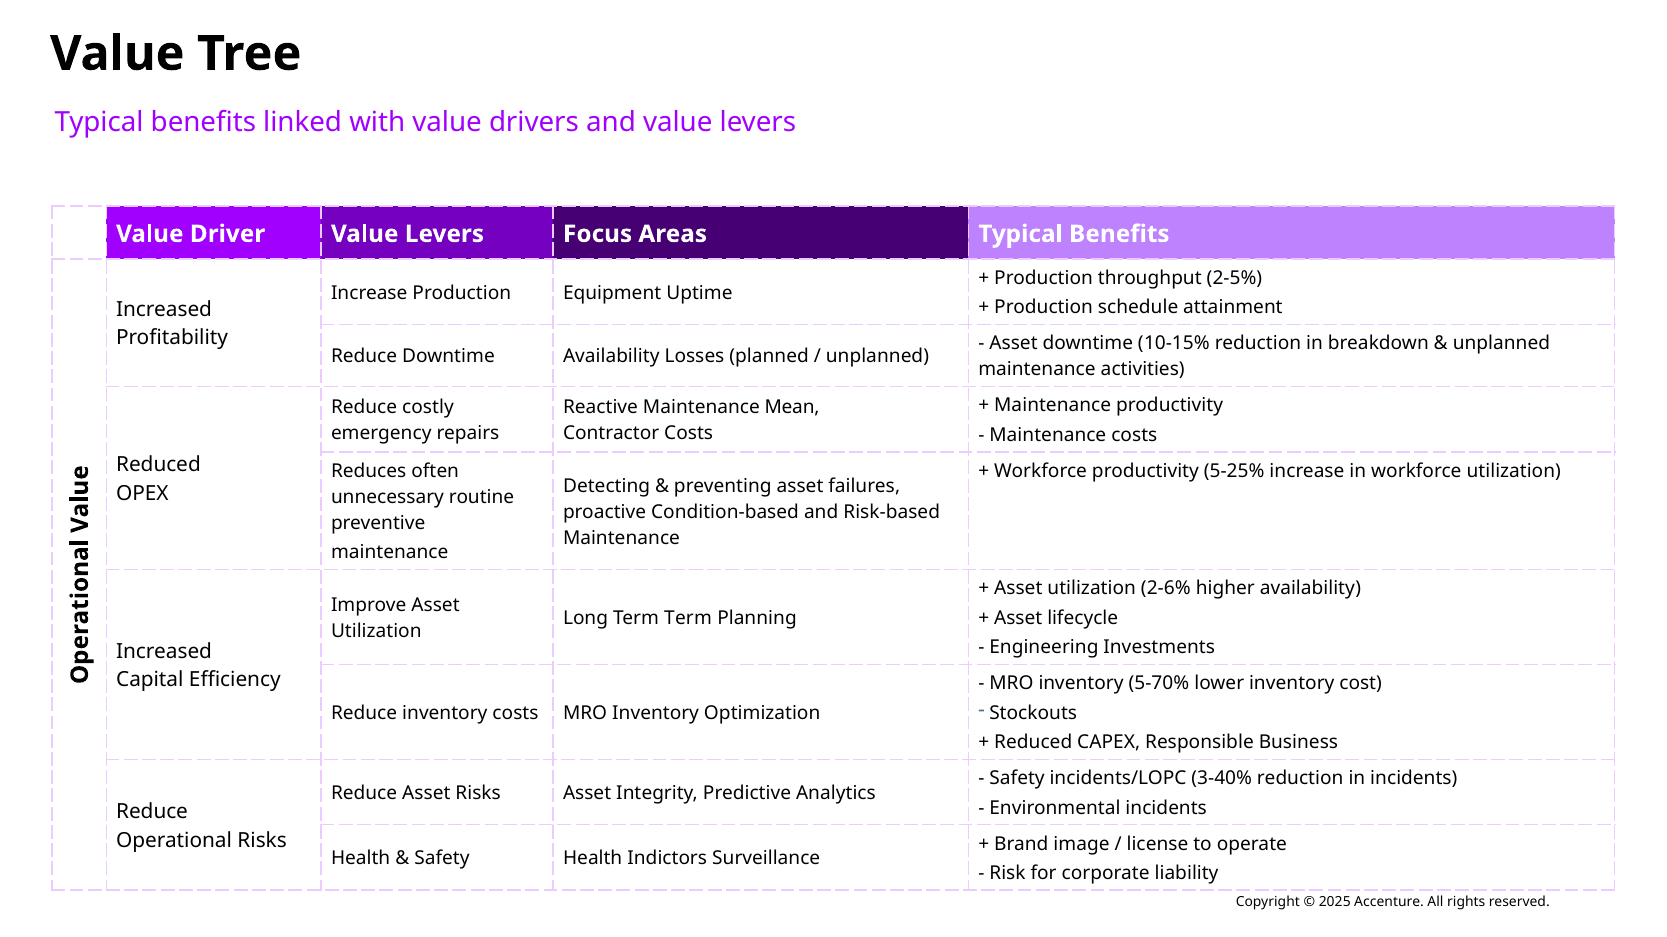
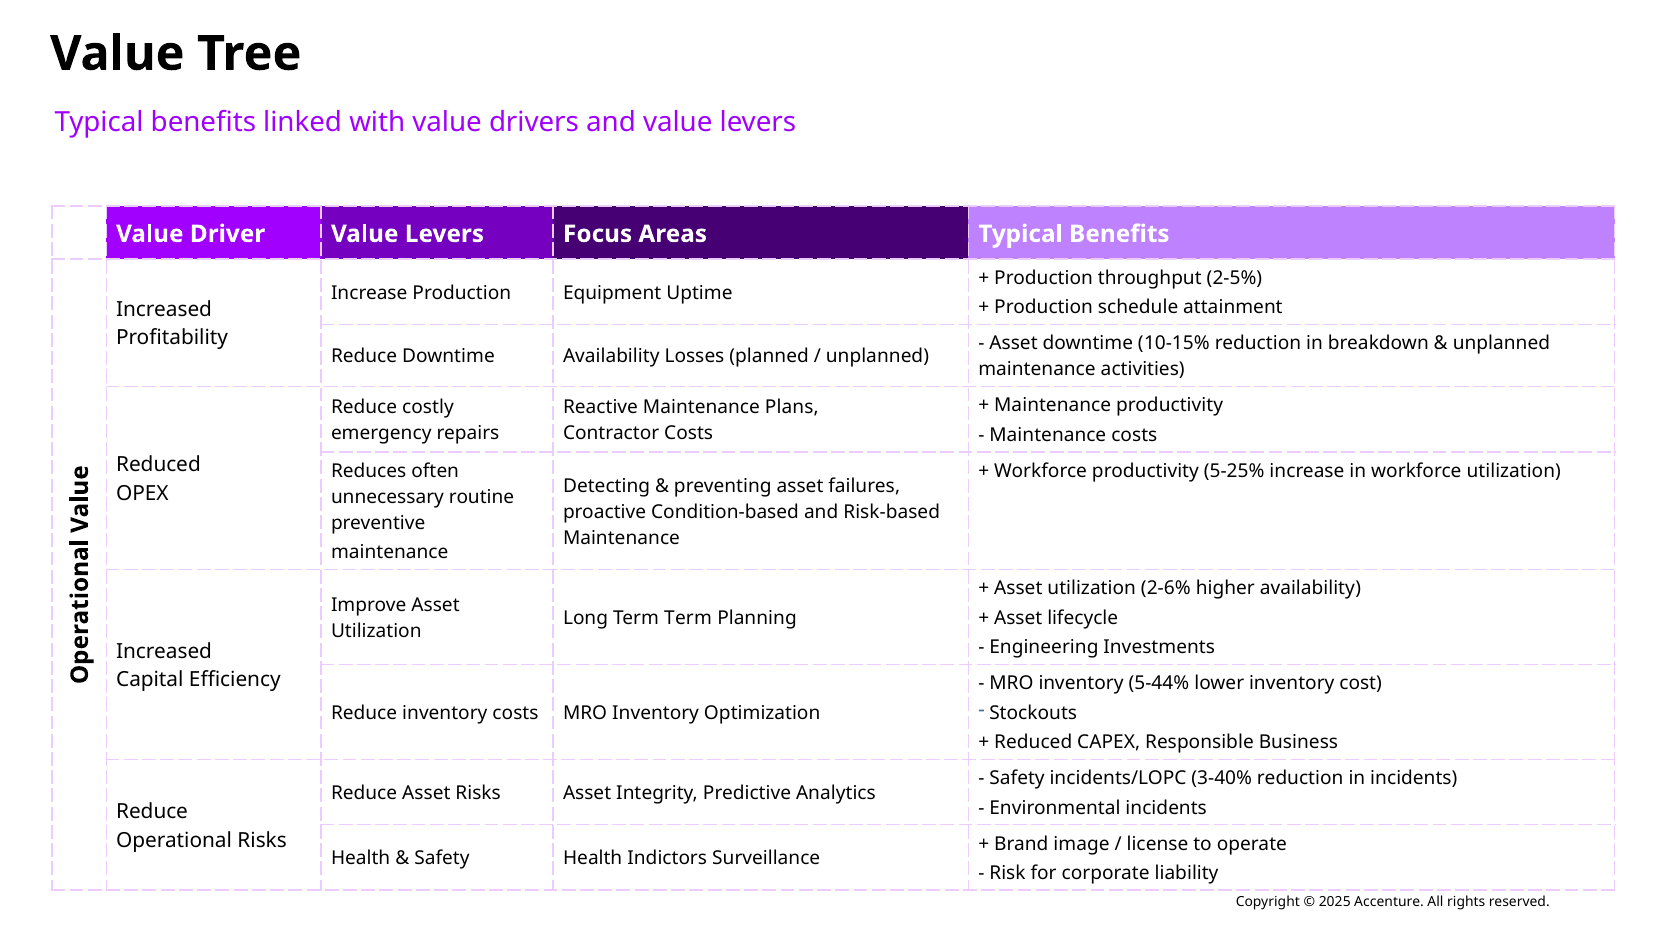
Mean: Mean -> Plans
5-70%: 5-70% -> 5-44%
